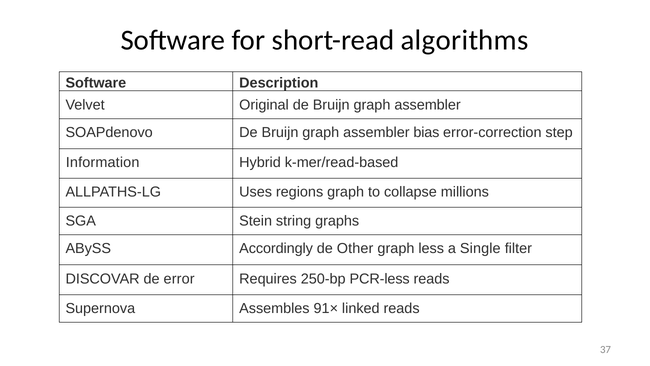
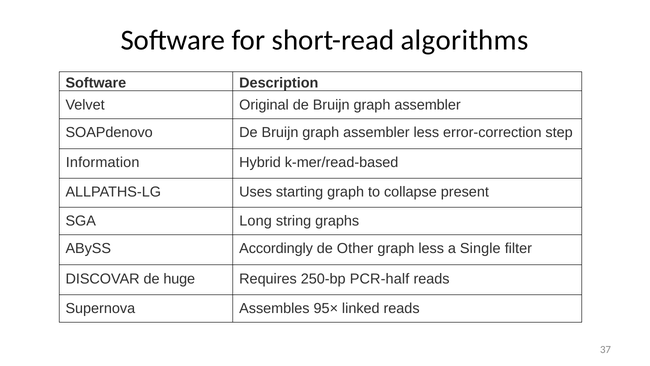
assembler bias: bias -> less
regions: regions -> starting
millions: millions -> present
Stein: Stein -> Long
error: error -> huge
PCR-less: PCR-less -> PCR-half
91×: 91× -> 95×
